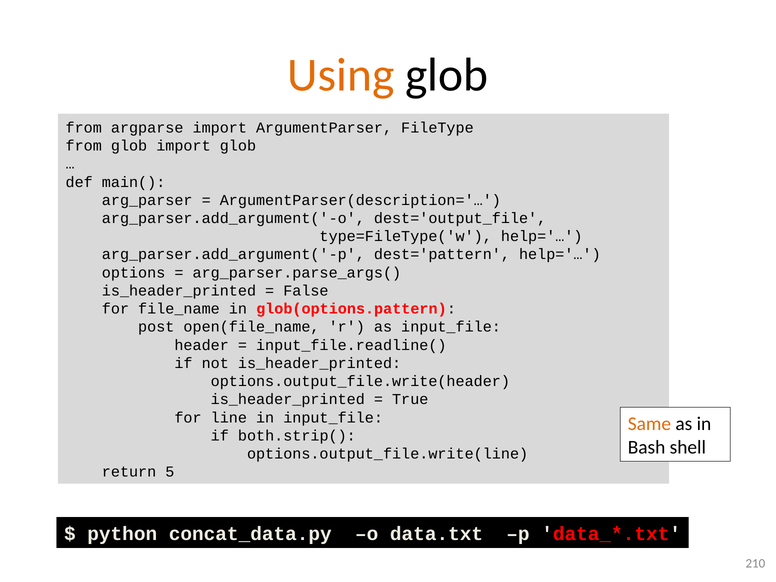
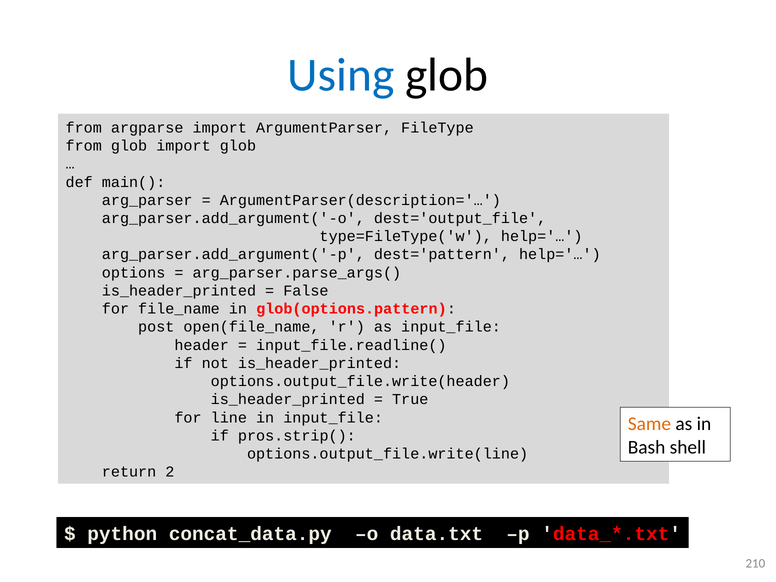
Using colour: orange -> blue
both.strip(: both.strip( -> pros.strip(
5: 5 -> 2
